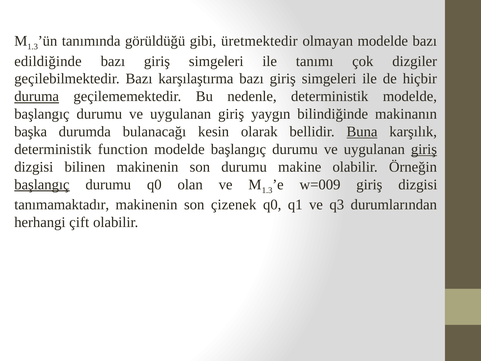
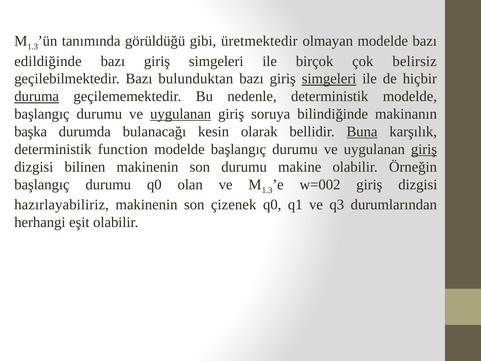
tanımı: tanımı -> birçok
dizgiler: dizgiler -> belirsiz
karşılaştırma: karşılaştırma -> bulunduktan
simgeleri at (329, 79) underline: none -> present
uygulanan at (181, 114) underline: none -> present
yaygın: yaygın -> soruya
başlangıç at (42, 184) underline: present -> none
w=009: w=009 -> w=002
tanımamaktadır: tanımamaktadır -> hazırlayabiliriz
çift: çift -> eşit
